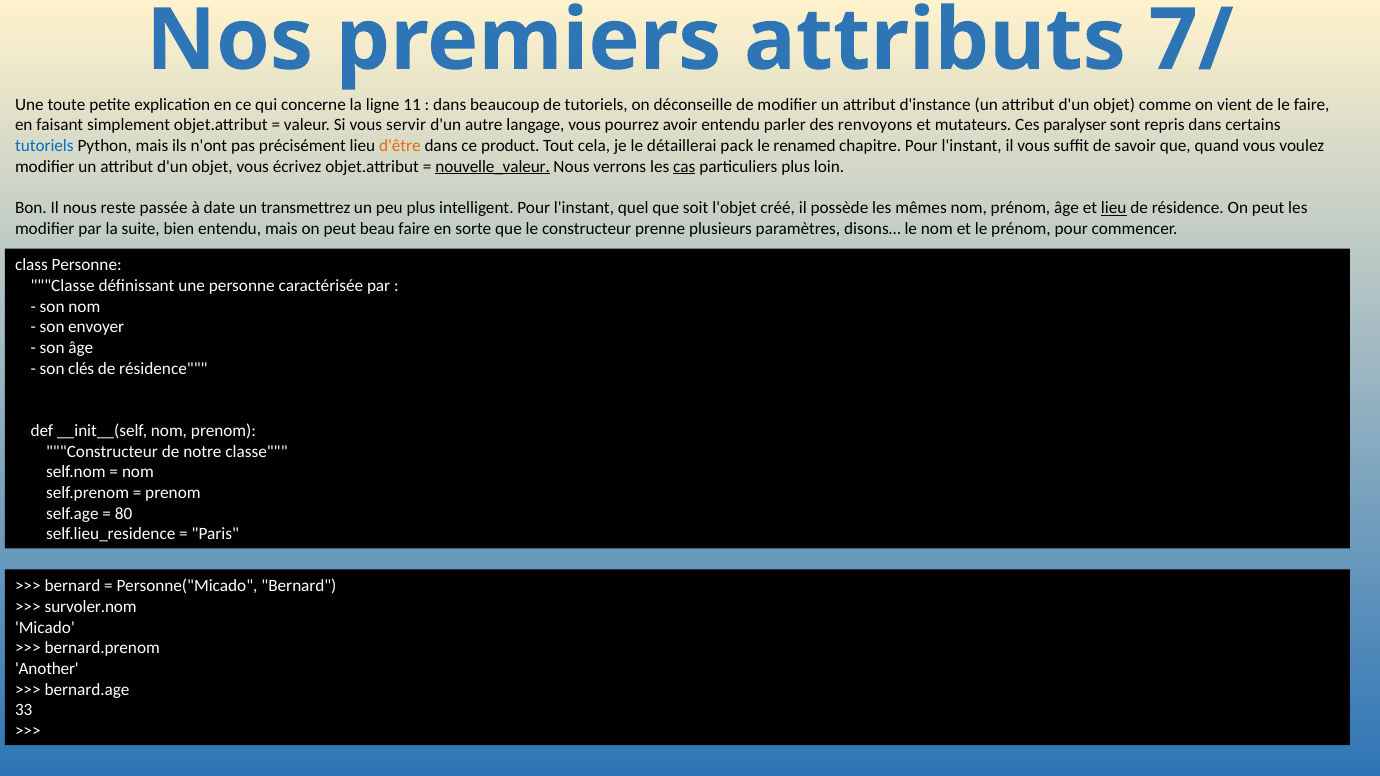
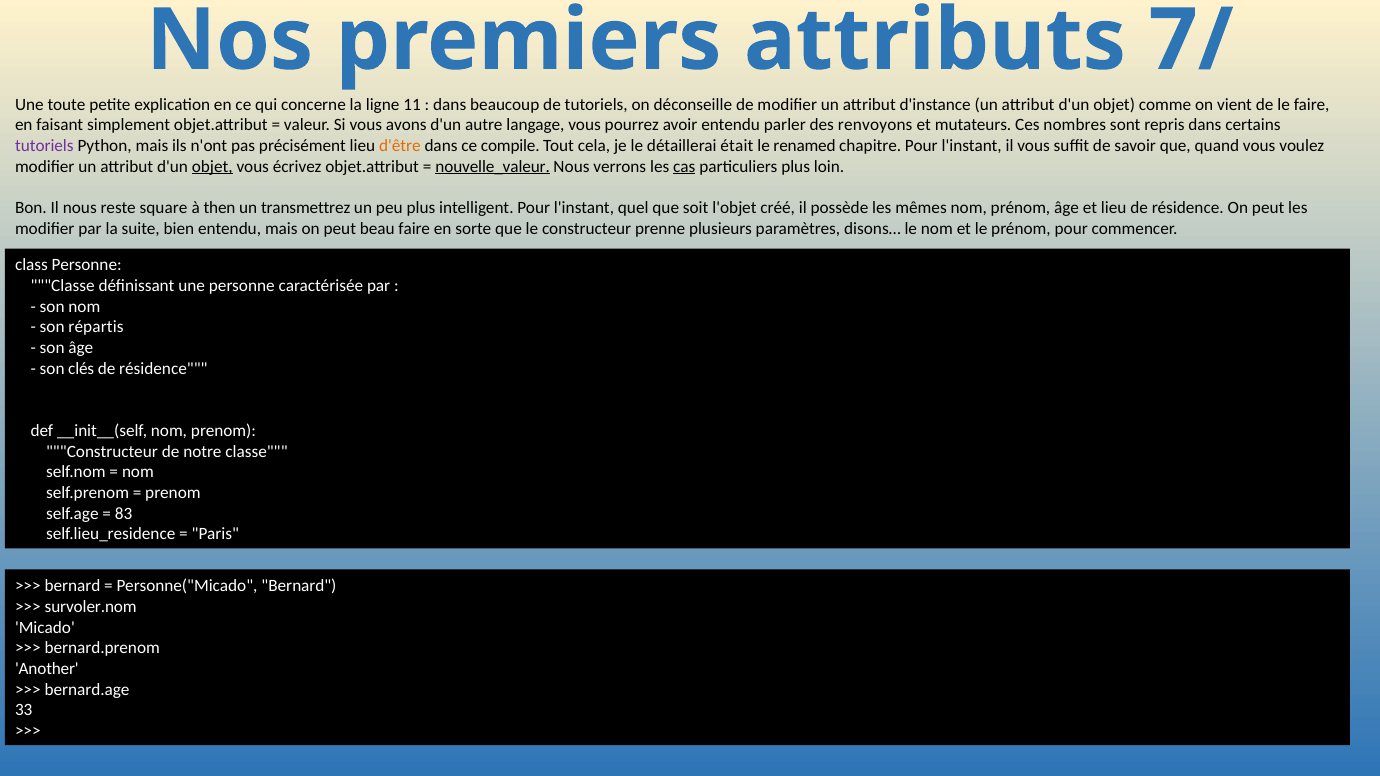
servir: servir -> avons
paralyser: paralyser -> nombres
tutoriels at (44, 146) colour: blue -> purple
product: product -> compile
pack: pack -> était
objet at (212, 166) underline: none -> present
passée: passée -> square
date: date -> then
lieu at (1114, 208) underline: present -> none
envoyer: envoyer -> répartis
80: 80 -> 83
